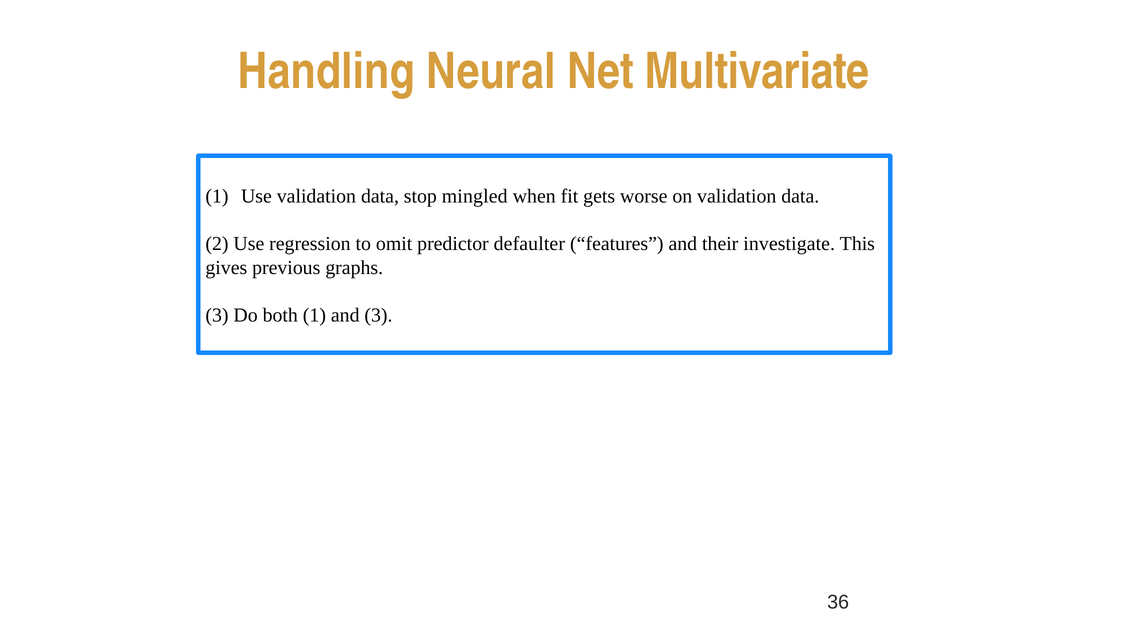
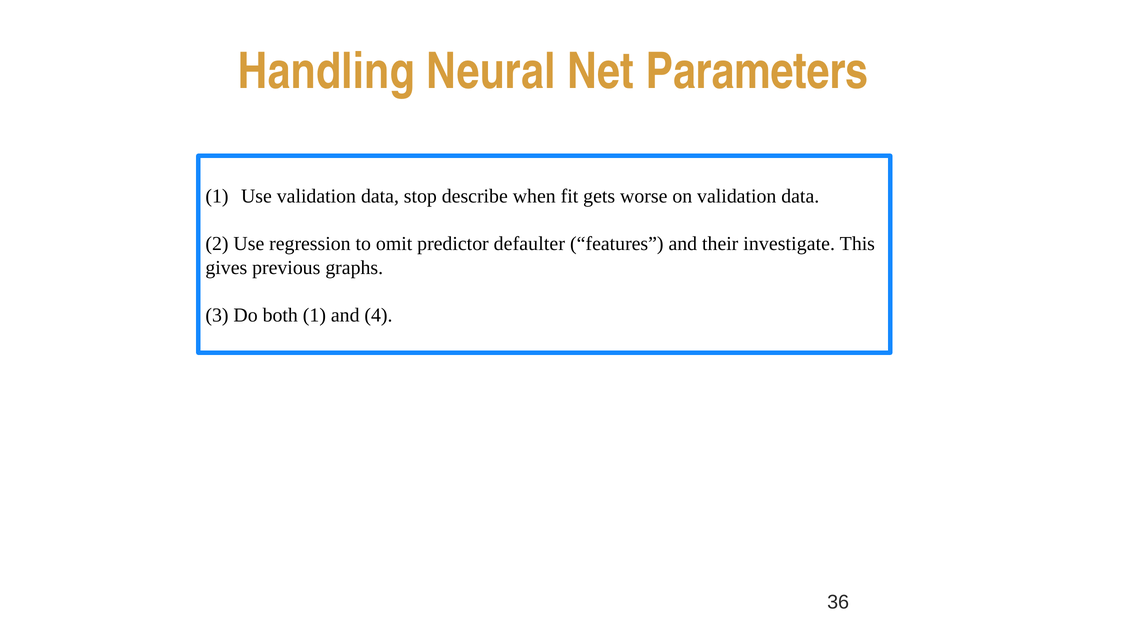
Multivariate: Multivariate -> Parameters
mingled: mingled -> describe
and 3: 3 -> 4
